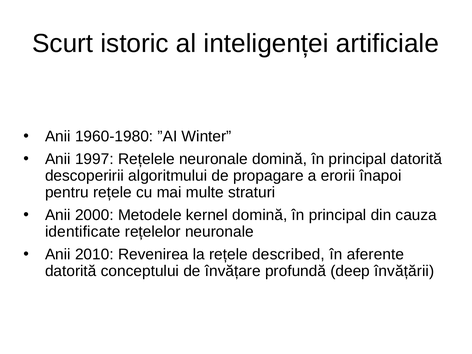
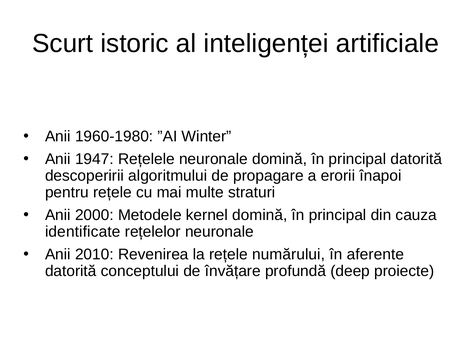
1997: 1997 -> 1947
described: described -> numărului
învățării: învățării -> proiecte
